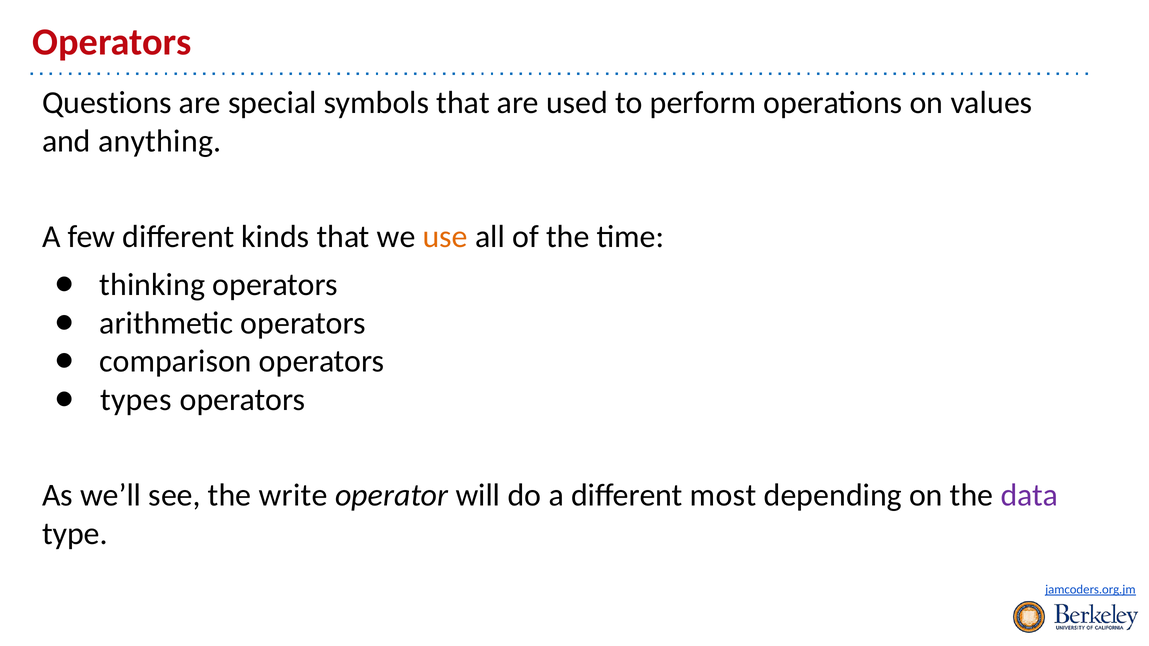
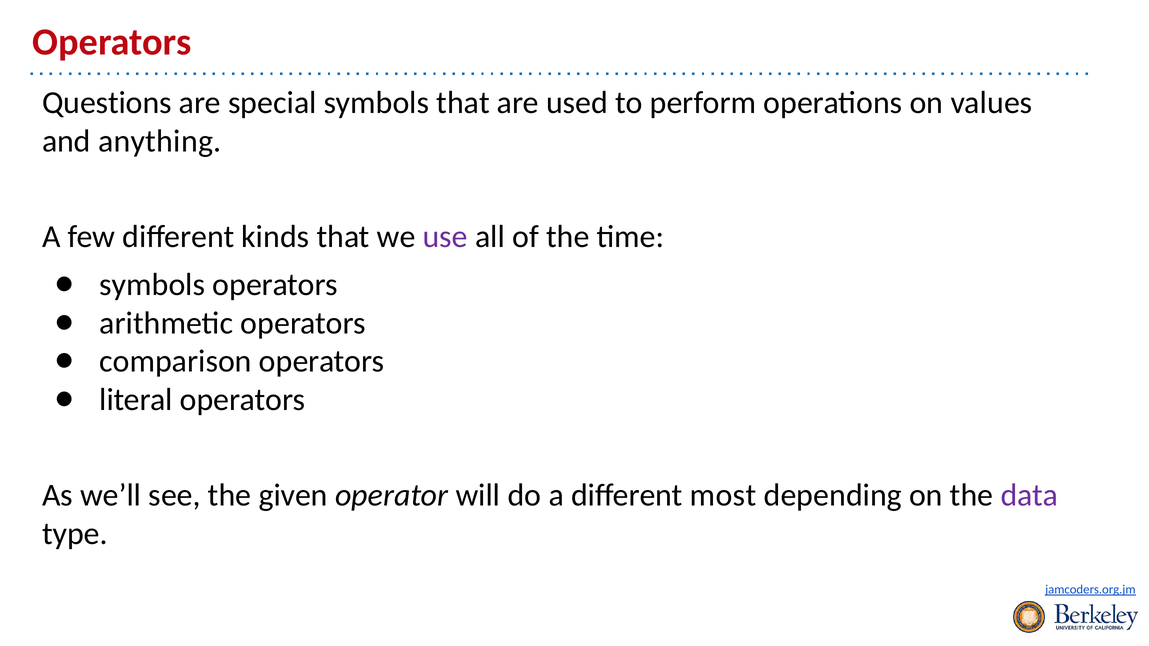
use colour: orange -> purple
thinking at (152, 285): thinking -> symbols
types: types -> literal
write: write -> given
